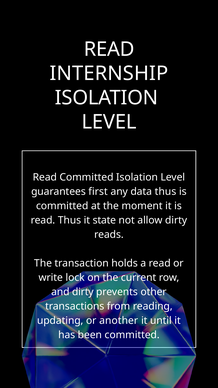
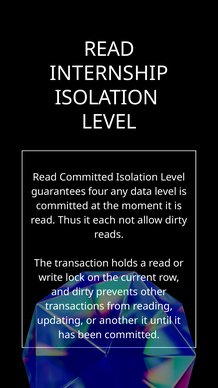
first: first -> four
data thus: thus -> level
state: state -> each
